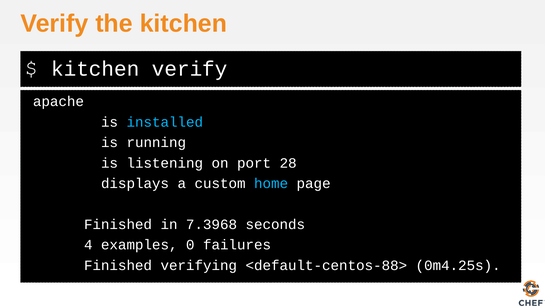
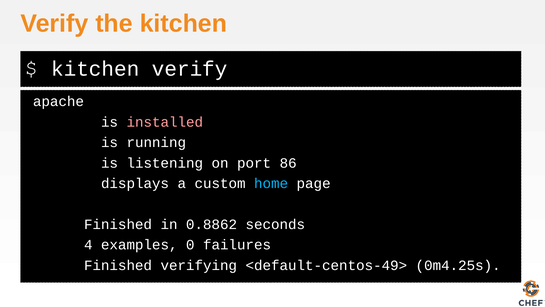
installed colour: light blue -> pink
28: 28 -> 86
7.3968: 7.3968 -> 0.8862
<default-centos-88>: <default-centos-88> -> <default-centos-49>
